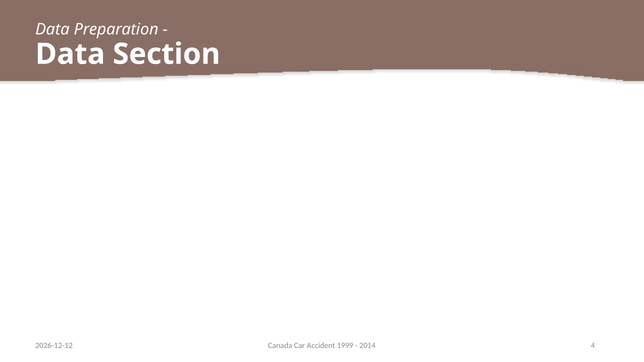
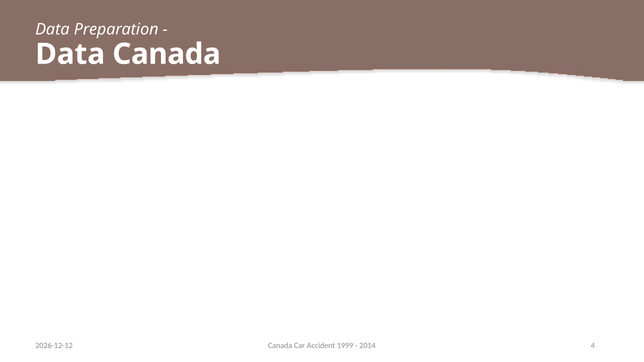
Data Section: Section -> Canada
